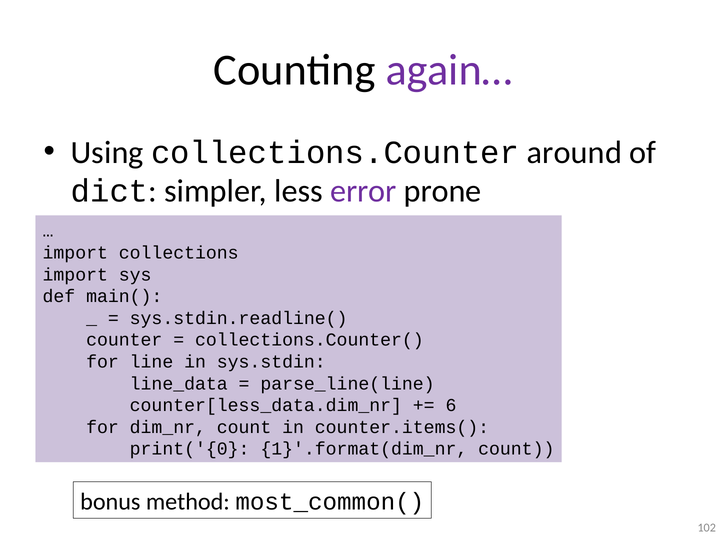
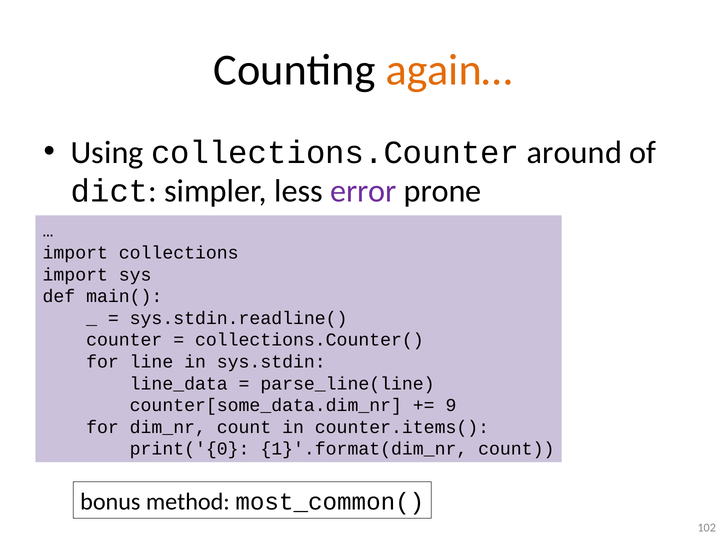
again… colour: purple -> orange
counter[less_data.dim_nr: counter[less_data.dim_nr -> counter[some_data.dim_nr
6: 6 -> 9
